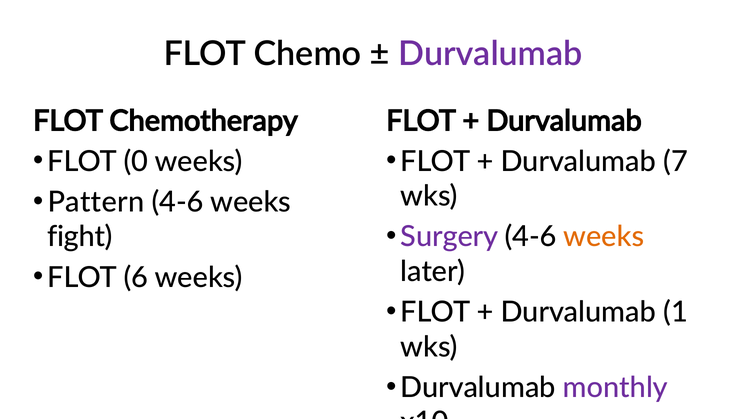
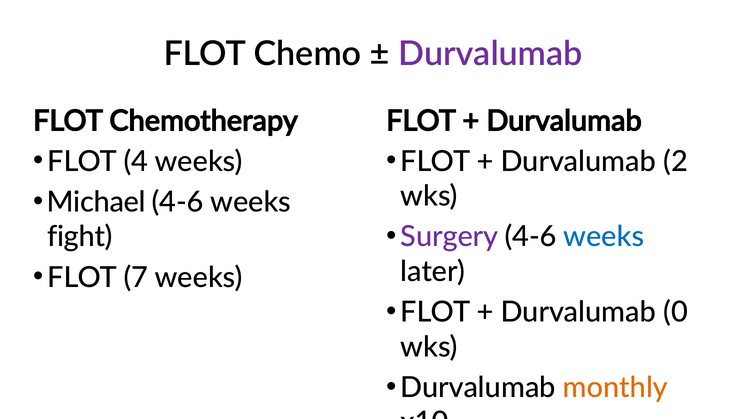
0: 0 -> 4
7: 7 -> 2
Pattern: Pattern -> Michael
weeks at (604, 237) colour: orange -> blue
6: 6 -> 7
1: 1 -> 0
monthly colour: purple -> orange
